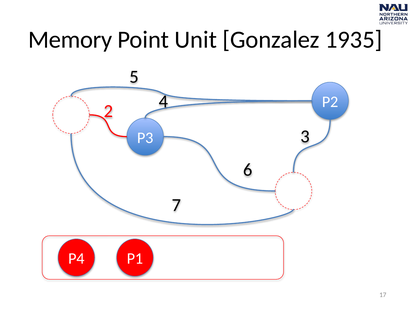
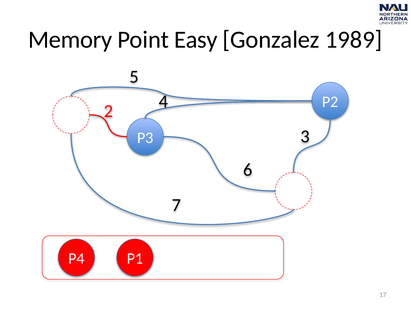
Unit: Unit -> Easy
1935: 1935 -> 1989
